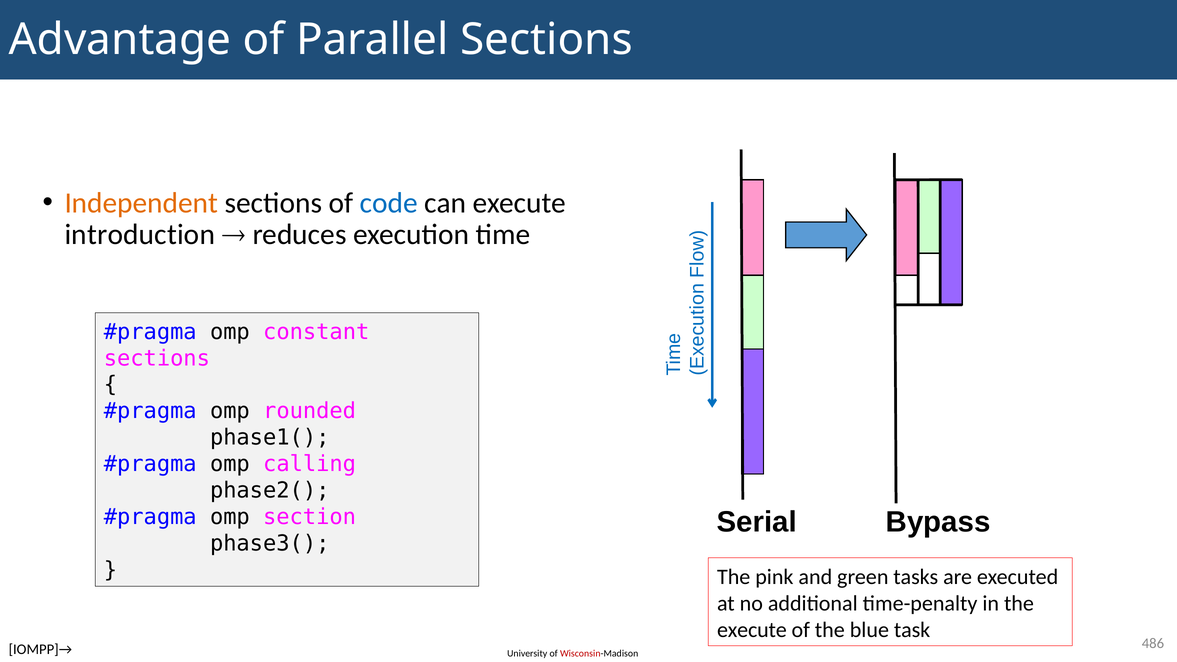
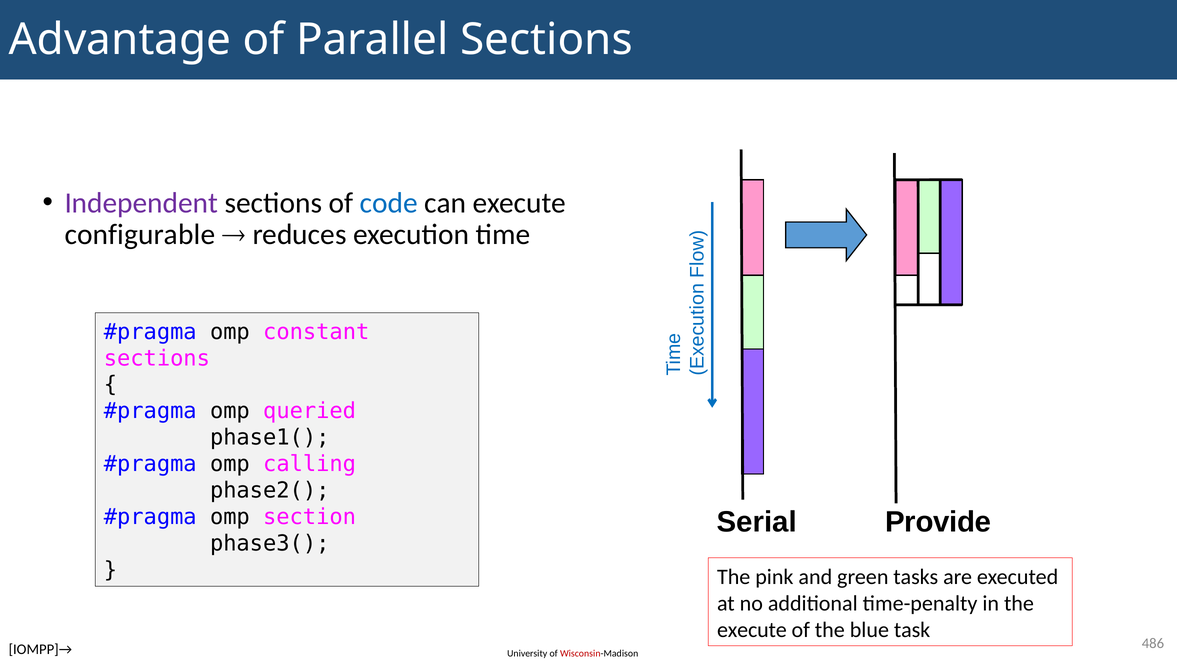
Independent colour: orange -> purple
introduction: introduction -> configurable
rounded: rounded -> queried
Bypass: Bypass -> Provide
